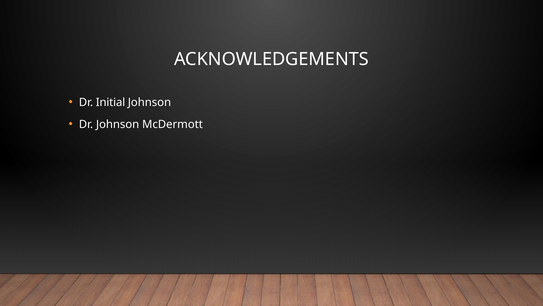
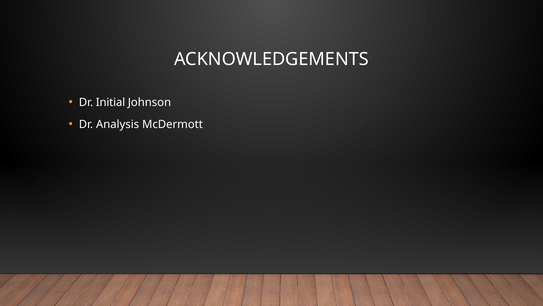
Dr Johnson: Johnson -> Analysis
